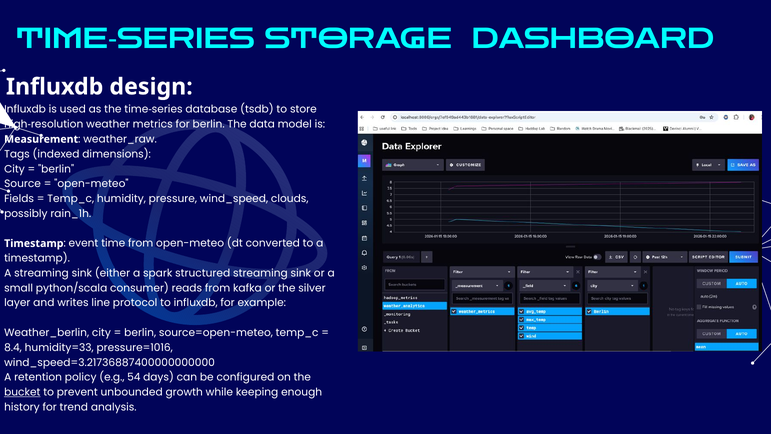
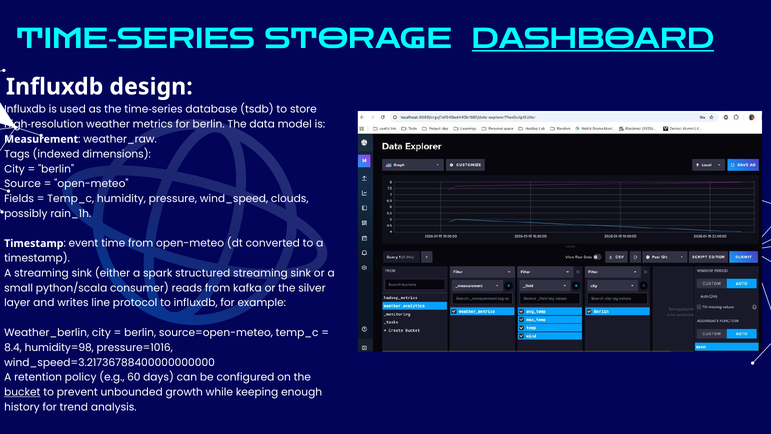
DASHBOARD underline: none -> present
humidity=33: humidity=33 -> humidity=98
wind_speed=3.21736887400000000000: wind_speed=3.21736887400000000000 -> wind_speed=3.21736788400000000000
54: 54 -> 60
